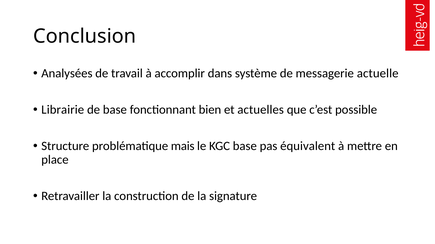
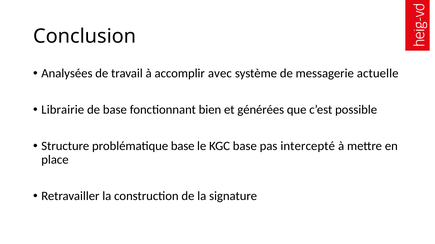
dans: dans -> avec
actuelles: actuelles -> générées
problématique mais: mais -> base
équivalent: équivalent -> intercepté
